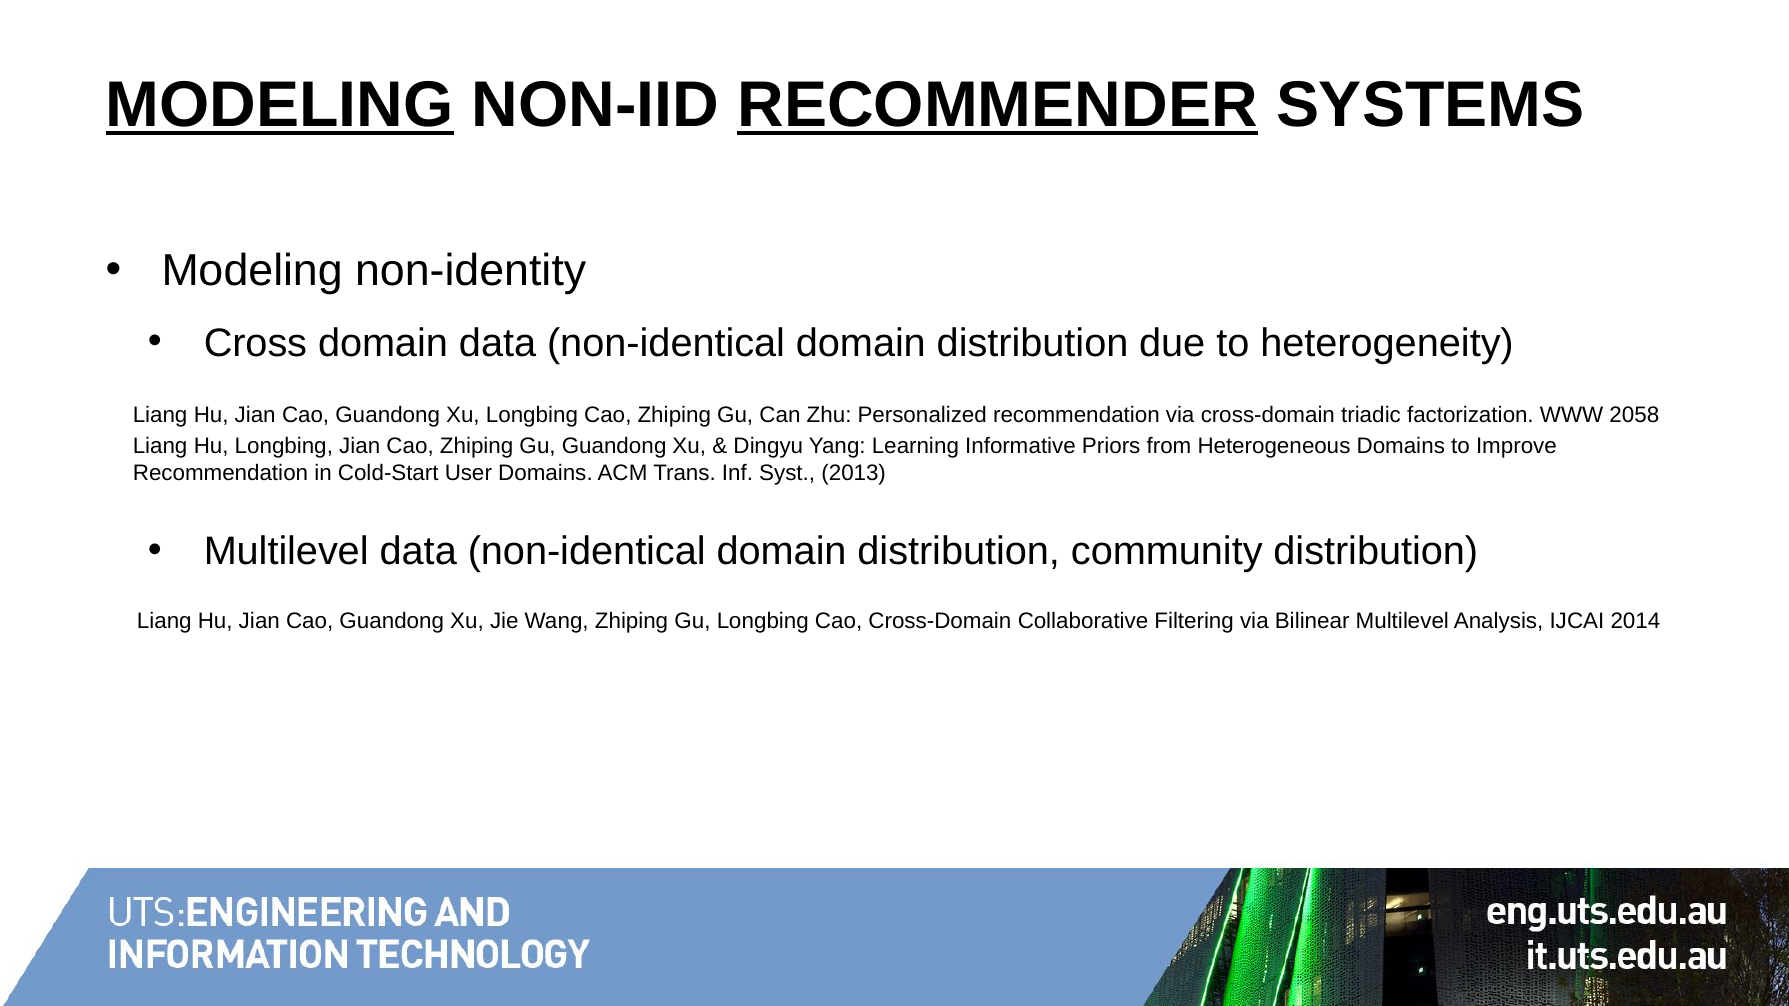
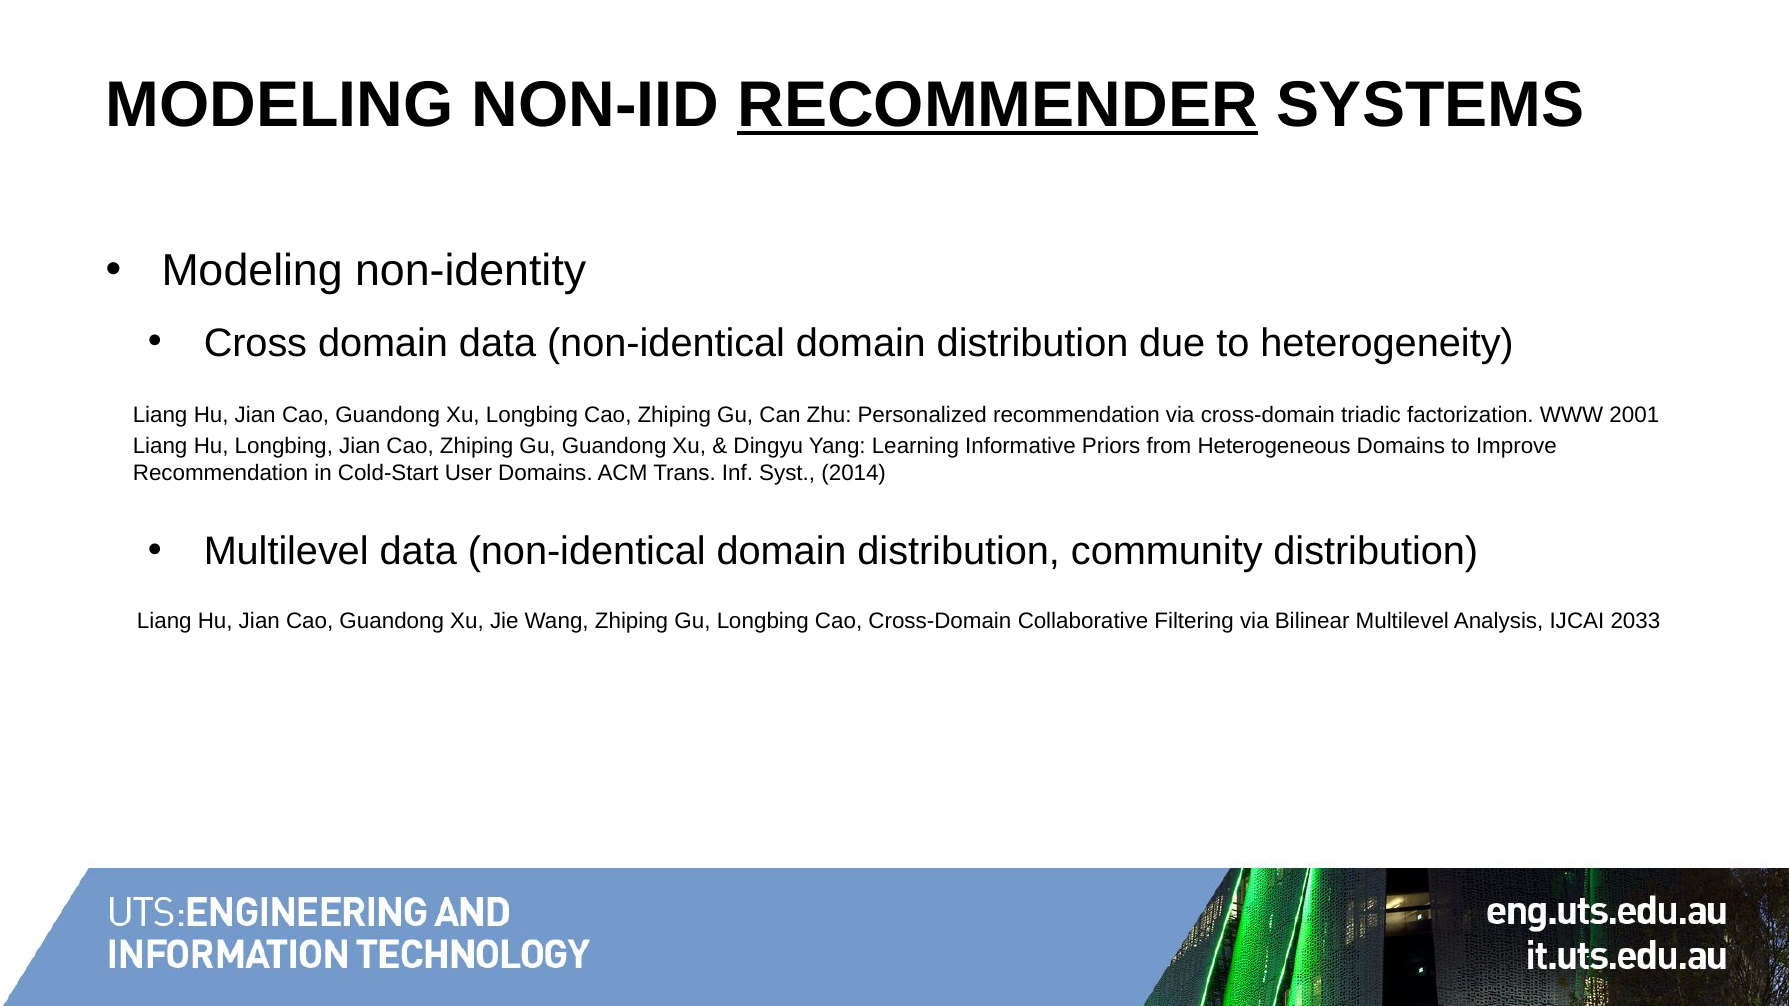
MODELING at (280, 105) underline: present -> none
2058: 2058 -> 2001
2013: 2013 -> 2014
2014: 2014 -> 2033
